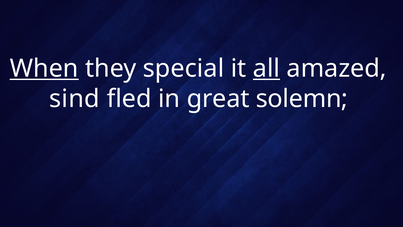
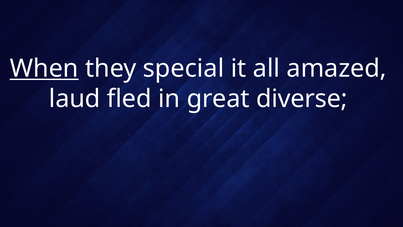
all underline: present -> none
sind: sind -> laud
solemn: solemn -> diverse
